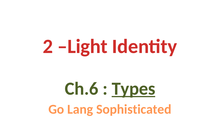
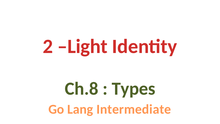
Ch.6: Ch.6 -> Ch.8
Types underline: present -> none
Sophisticated: Sophisticated -> Intermediate
